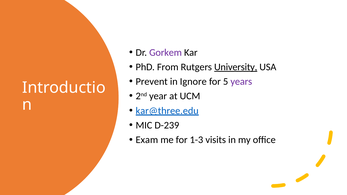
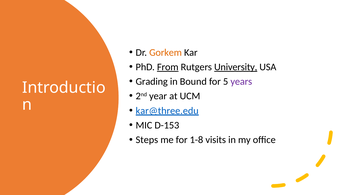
Gorkem colour: purple -> orange
From underline: none -> present
Prevent: Prevent -> Grading
Ignore: Ignore -> Bound
D-239: D-239 -> D-153
Exam: Exam -> Steps
1-3: 1-3 -> 1-8
